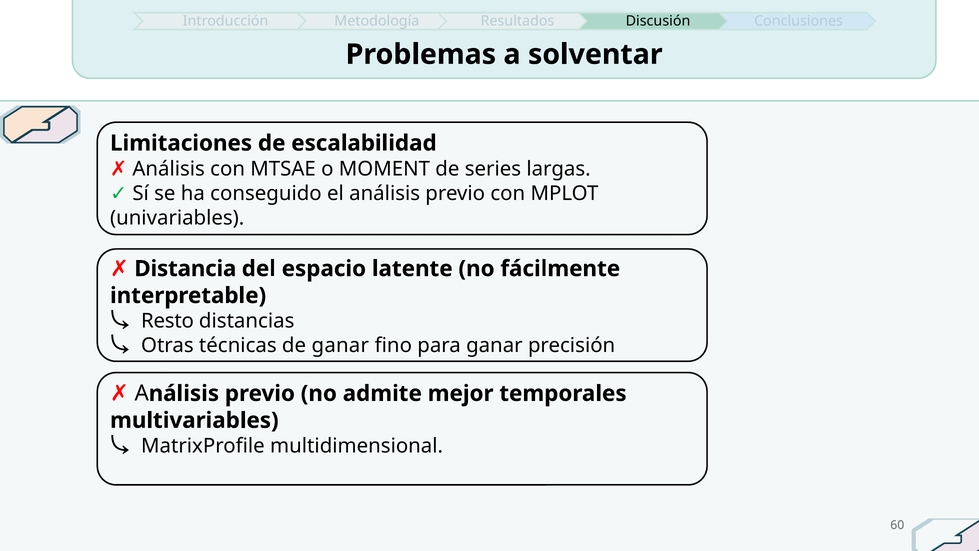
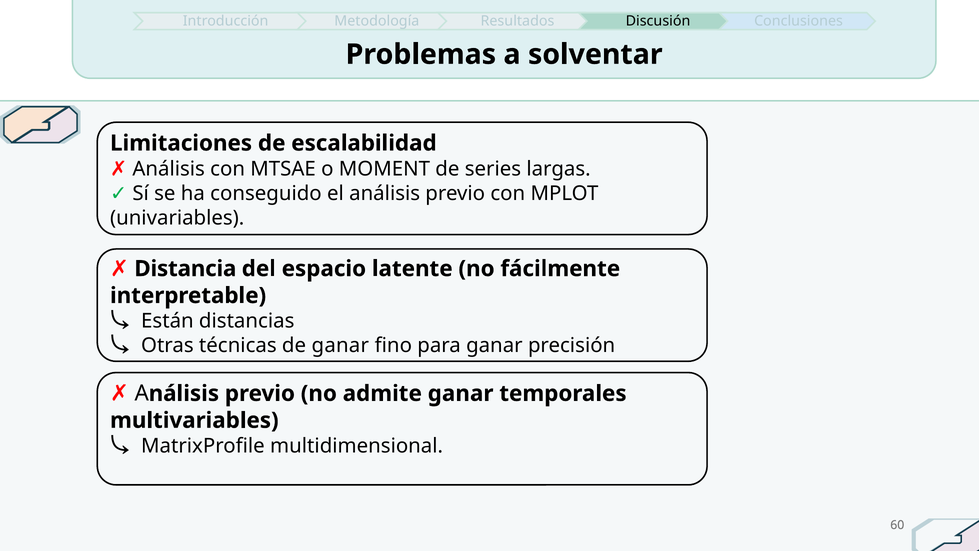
Resto: Resto -> Están
admite mejor: mejor -> ganar
